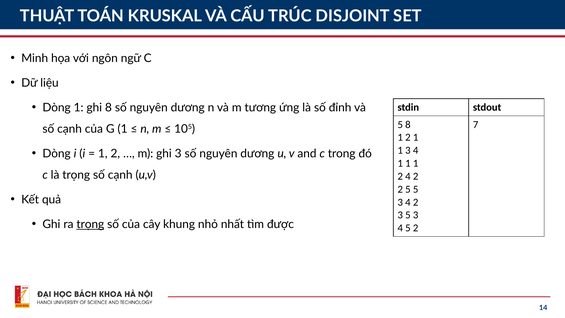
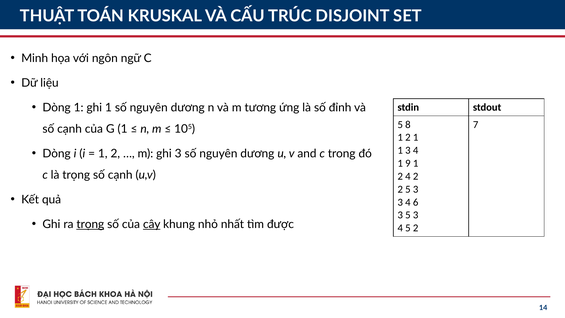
ghi 8: 8 -> 1
1 at (408, 163): 1 -> 9
2 5 5: 5 -> 3
3 4 2: 2 -> 6
cây underline: none -> present
